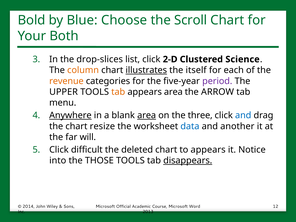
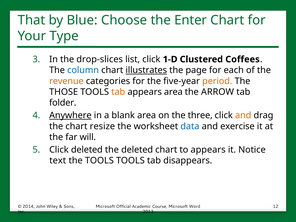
Bold: Bold -> That
Scroll: Scroll -> Enter
Both: Both -> Type
2-D: 2-D -> 1-D
Science: Science -> Coffees
column colour: orange -> blue
itself: itself -> page
period colour: purple -> orange
UPPER: UPPER -> THOSE
menu: menu -> folder
area at (147, 115) underline: present -> none
and at (243, 115) colour: blue -> orange
another: another -> exercise
Click difficult: difficult -> deleted
into: into -> text
the THOSE: THOSE -> TOOLS
disappears underline: present -> none
